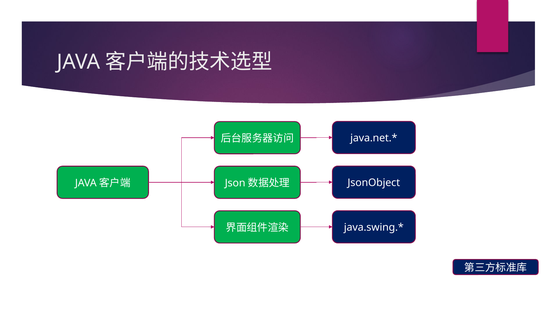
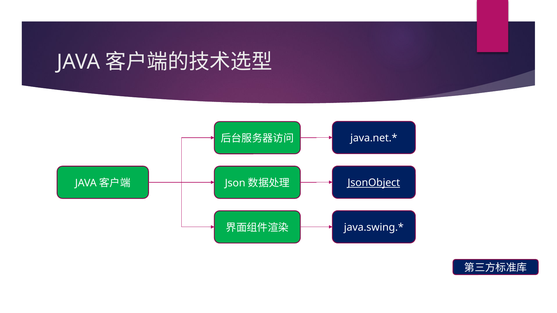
JsonObject underline: none -> present
